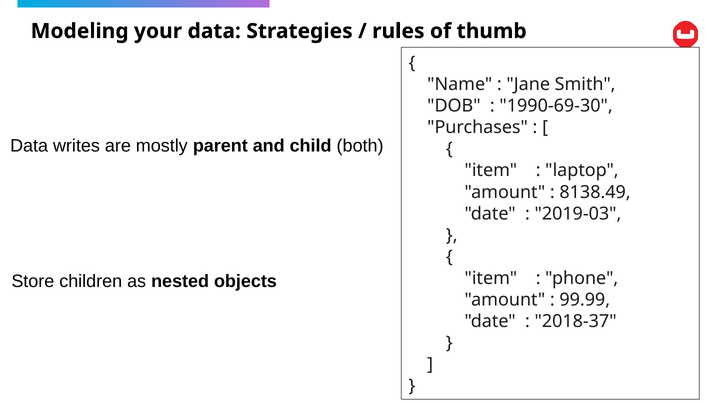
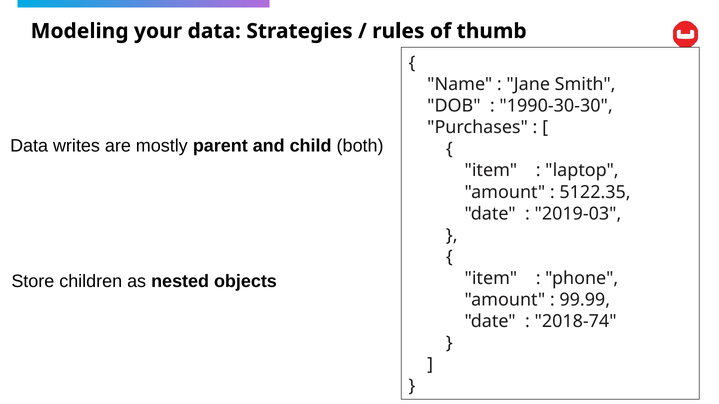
1990-69-30: 1990-69-30 -> 1990-30-30
8138.49: 8138.49 -> 5122.35
2018-37: 2018-37 -> 2018-74
